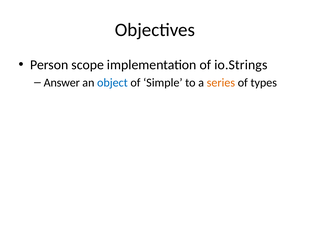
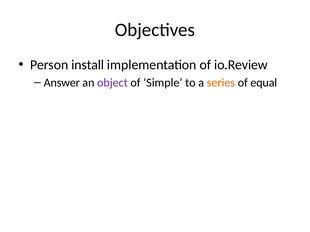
scope: scope -> install
io.Strings: io.Strings -> io.Review
object colour: blue -> purple
types: types -> equal
